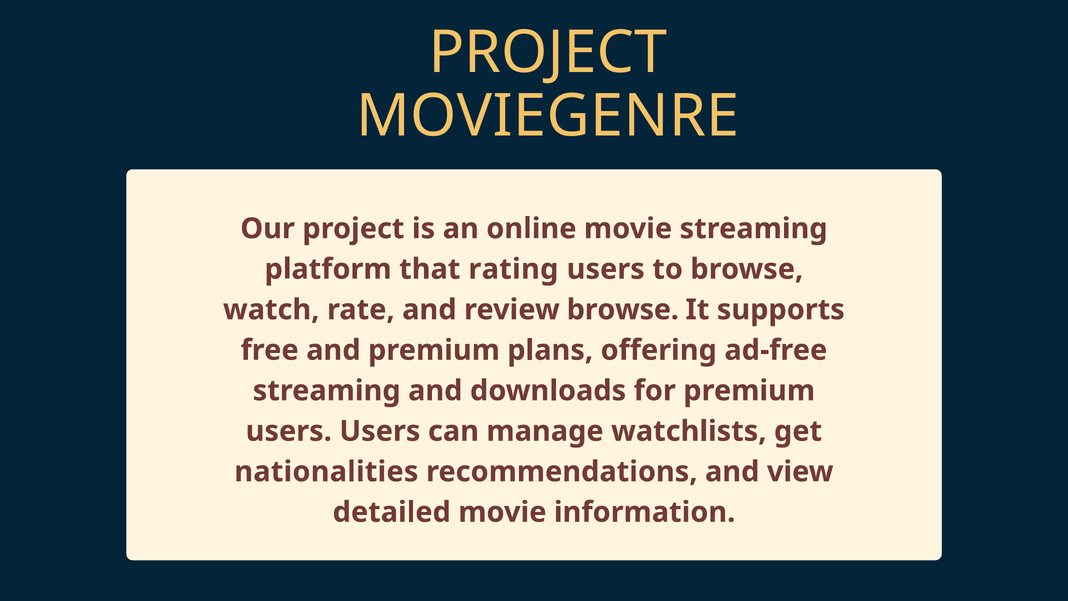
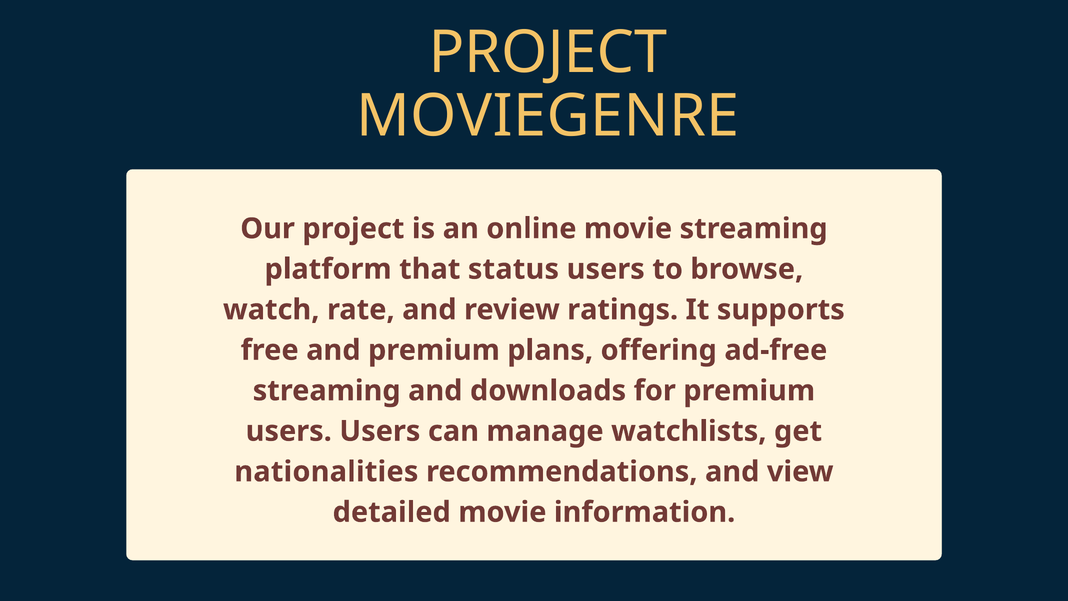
rating: rating -> status
review browse: browse -> ratings
